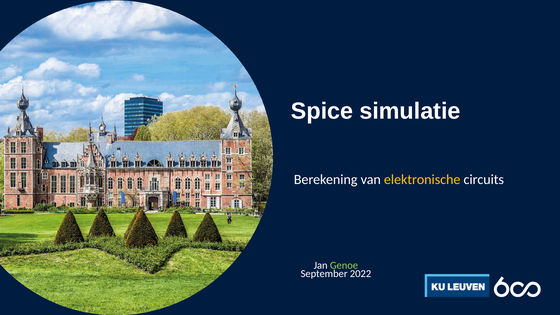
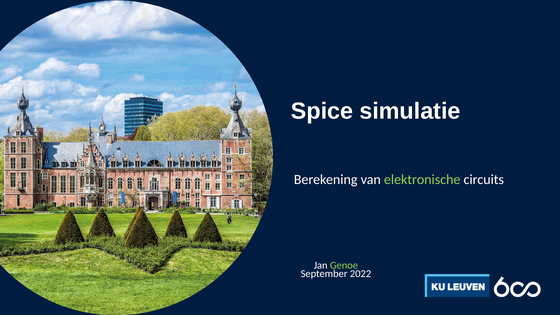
elektronische colour: yellow -> light green
